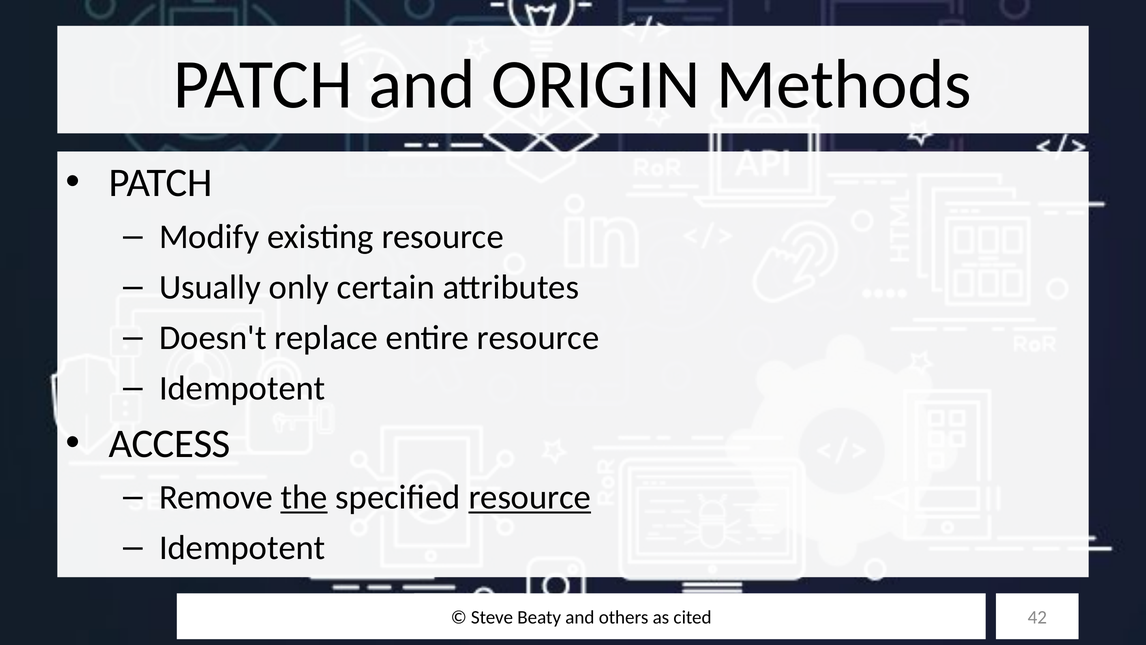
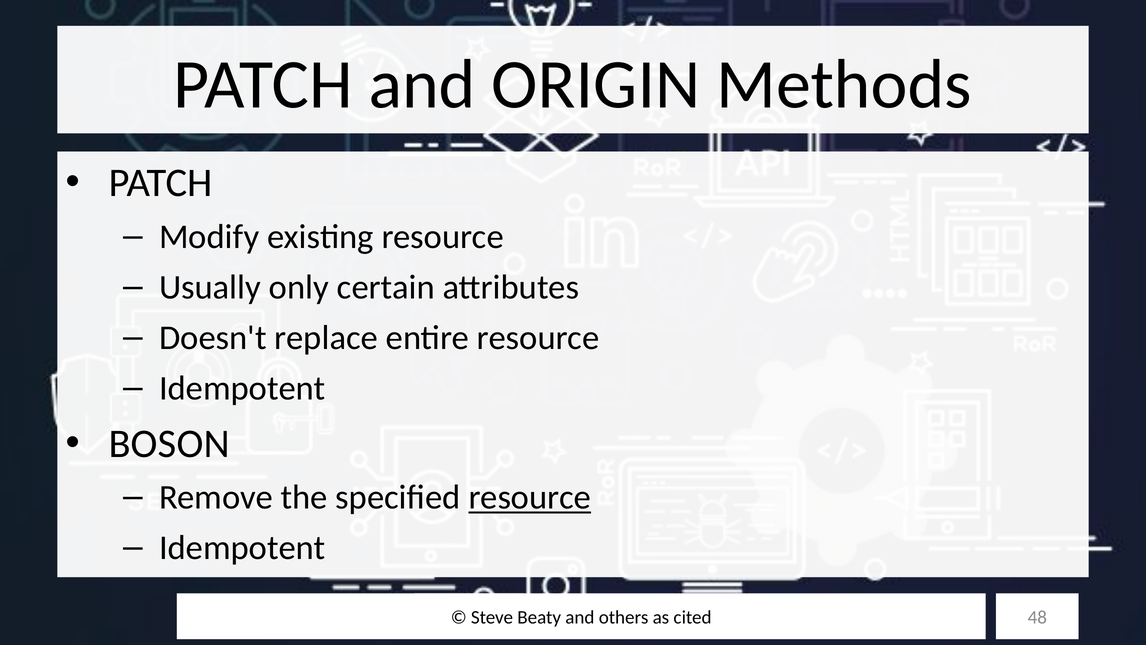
ACCESS: ACCESS -> BOSON
the underline: present -> none
42: 42 -> 48
